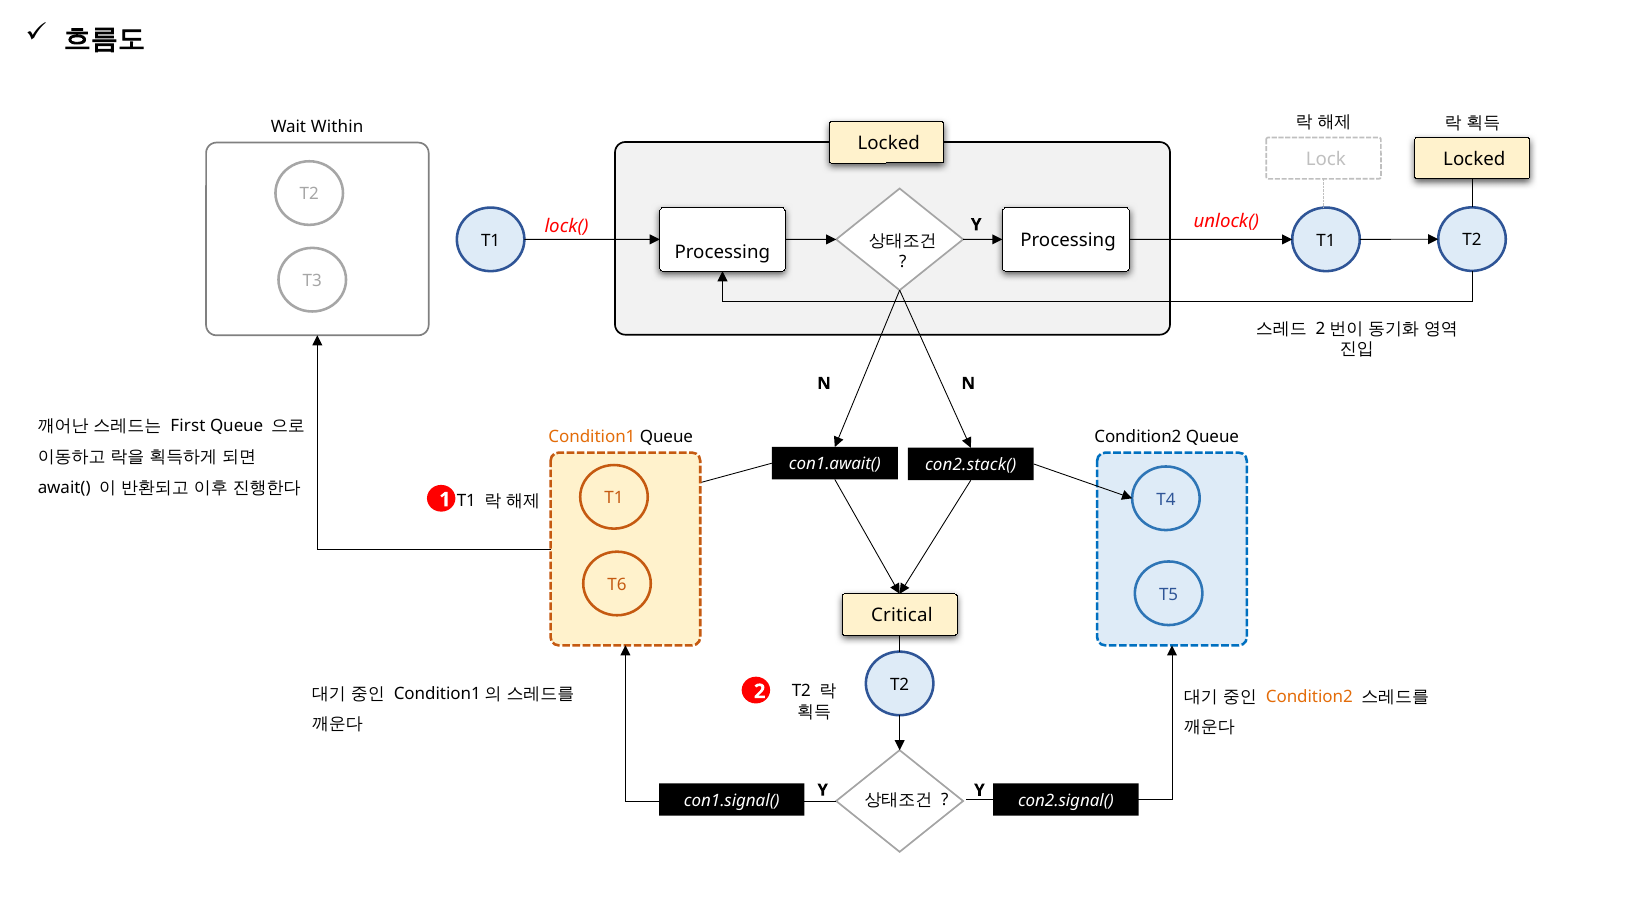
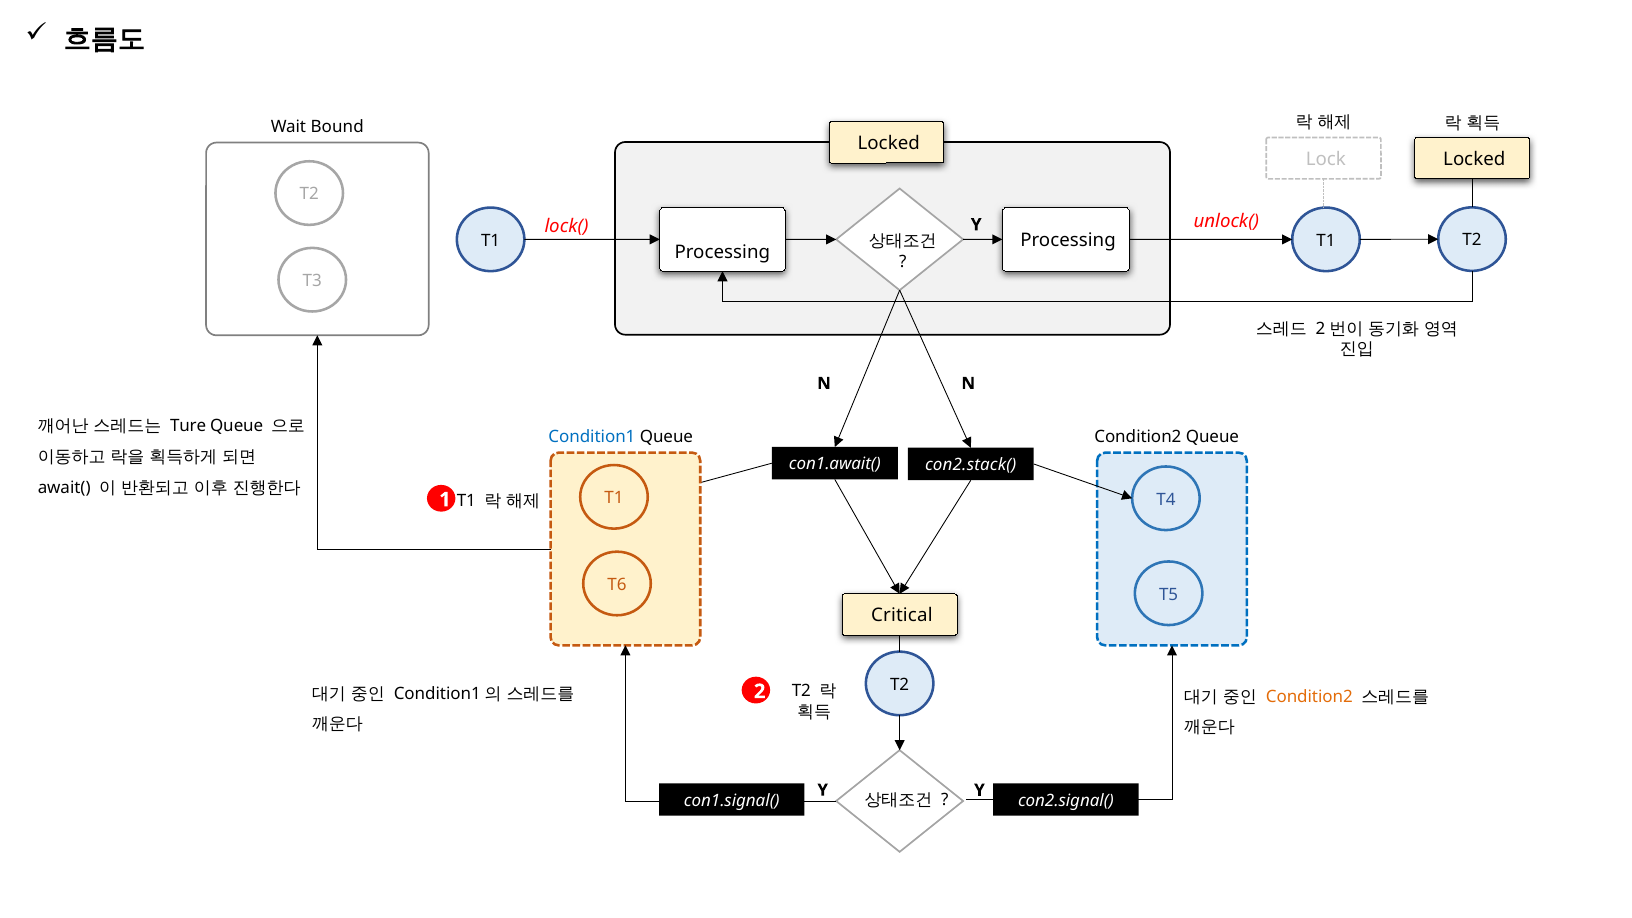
Within: Within -> Bound
First: First -> Ture
Condition1 colour: orange -> blue
